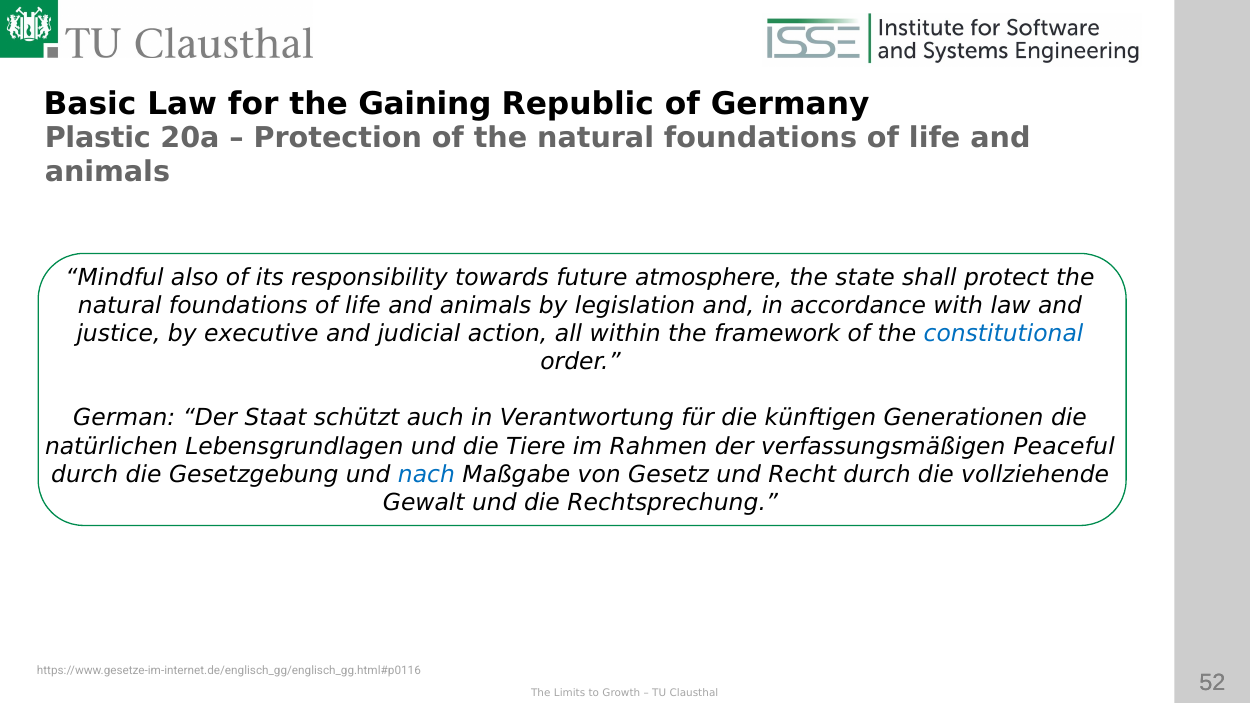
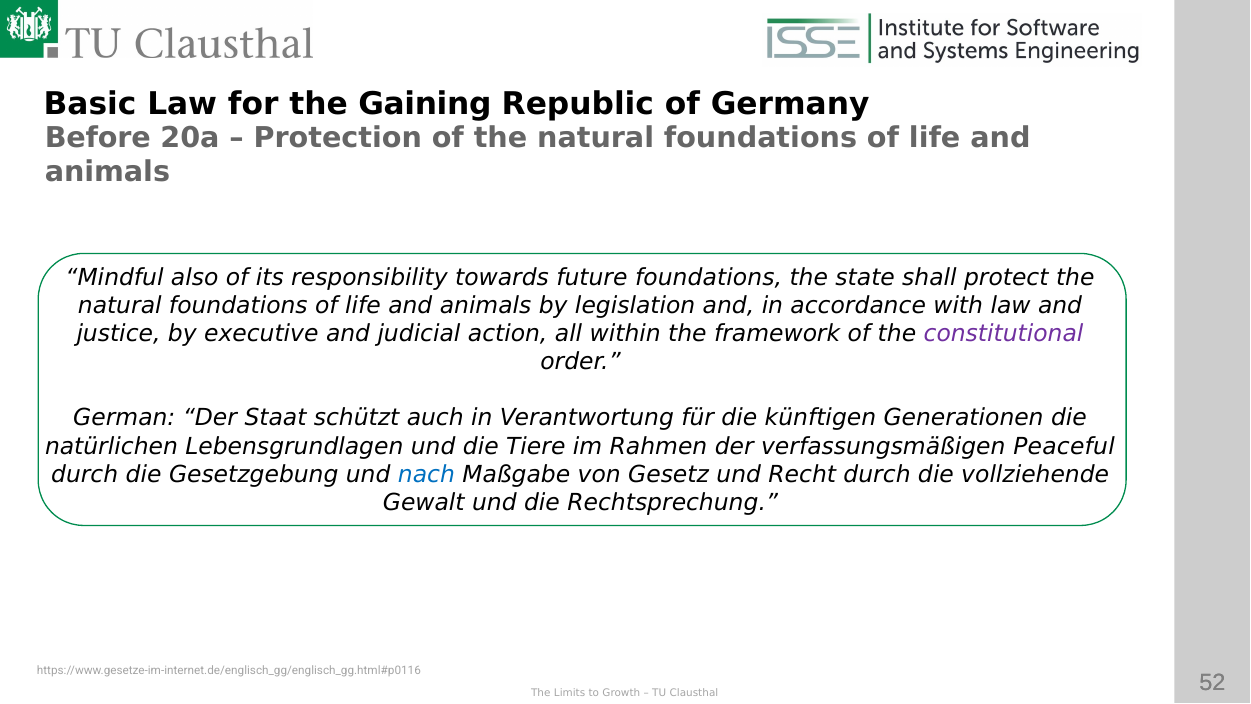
Plastic: Plastic -> Before
future atmosphere: atmosphere -> foundations
constitutional colour: blue -> purple
